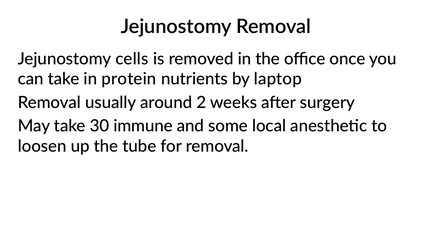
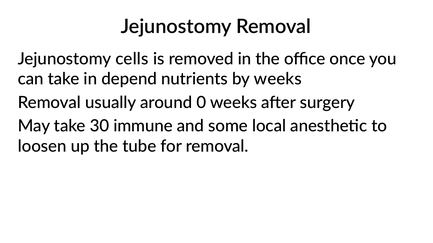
protein: protein -> depend
by laptop: laptop -> weeks
2: 2 -> 0
